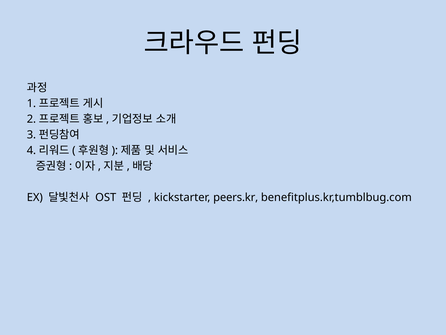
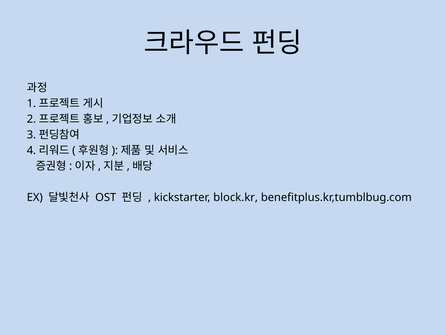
peers.kr: peers.kr -> block.kr
